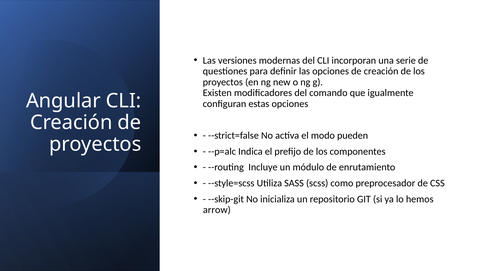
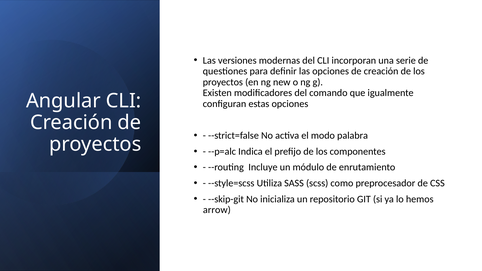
pueden: pueden -> palabra
